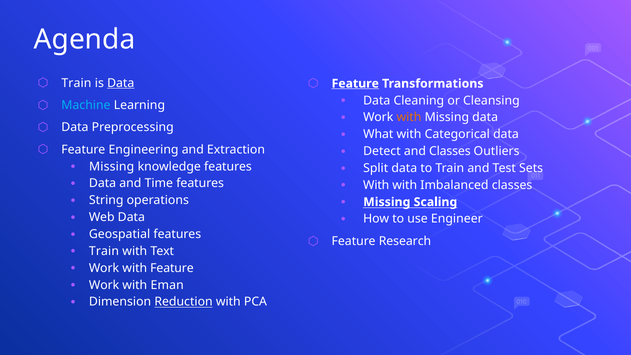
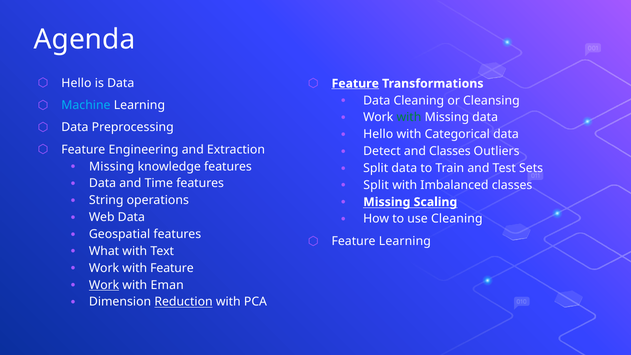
Train at (76, 83): Train -> Hello
Data at (121, 83) underline: present -> none
with at (409, 117) colour: orange -> green
What at (378, 134): What -> Hello
With at (376, 185): With -> Split
use Engineer: Engineer -> Cleaning
Feature Research: Research -> Learning
Train at (104, 251): Train -> What
Work at (104, 285) underline: none -> present
